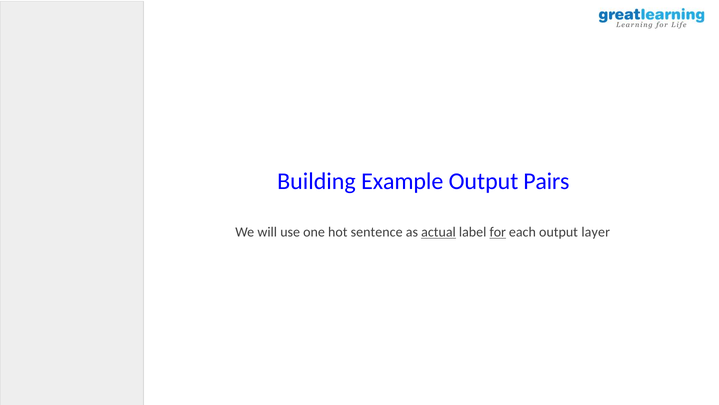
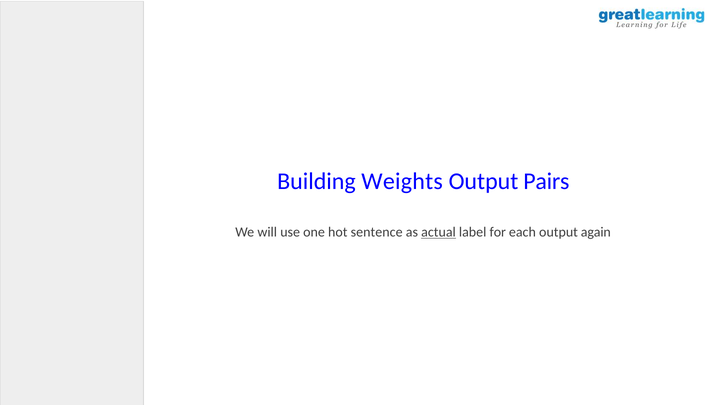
Example: Example -> Weights
for underline: present -> none
layer: layer -> again
